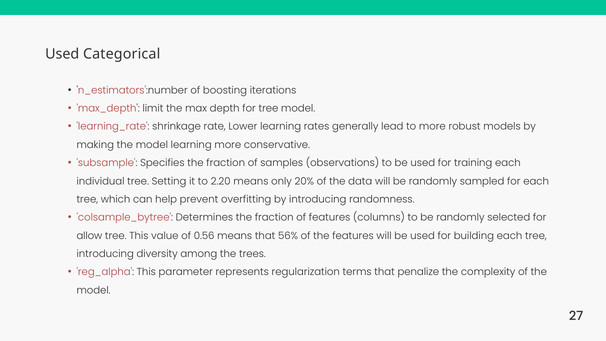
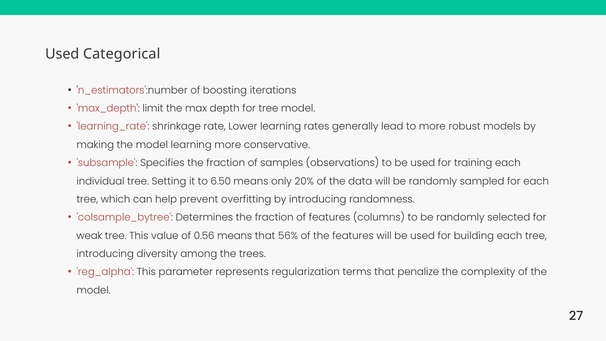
2.20: 2.20 -> 6.50
allow: allow -> weak
